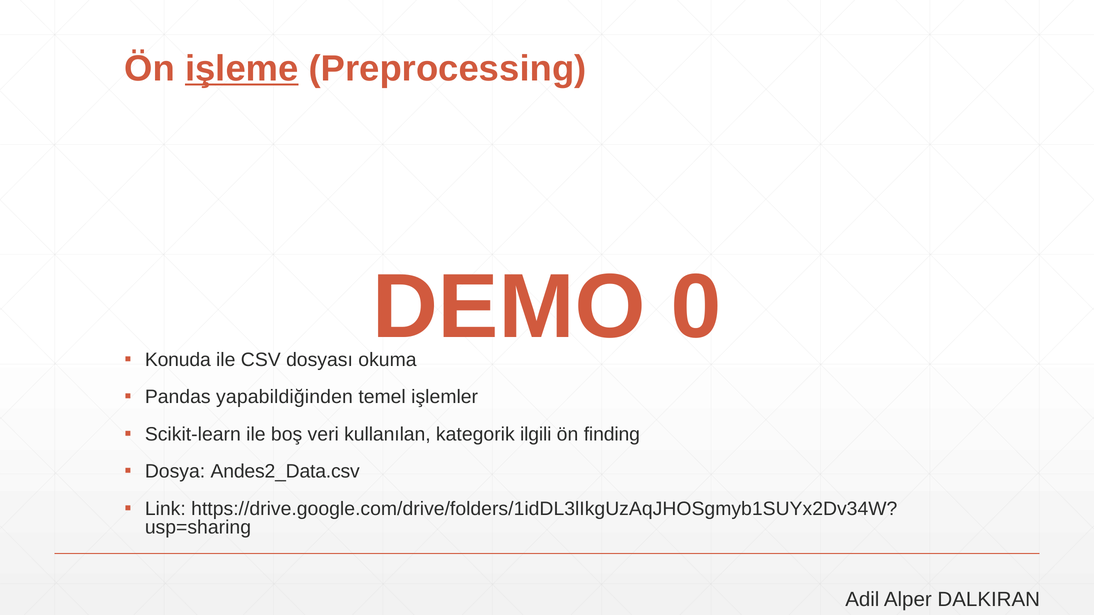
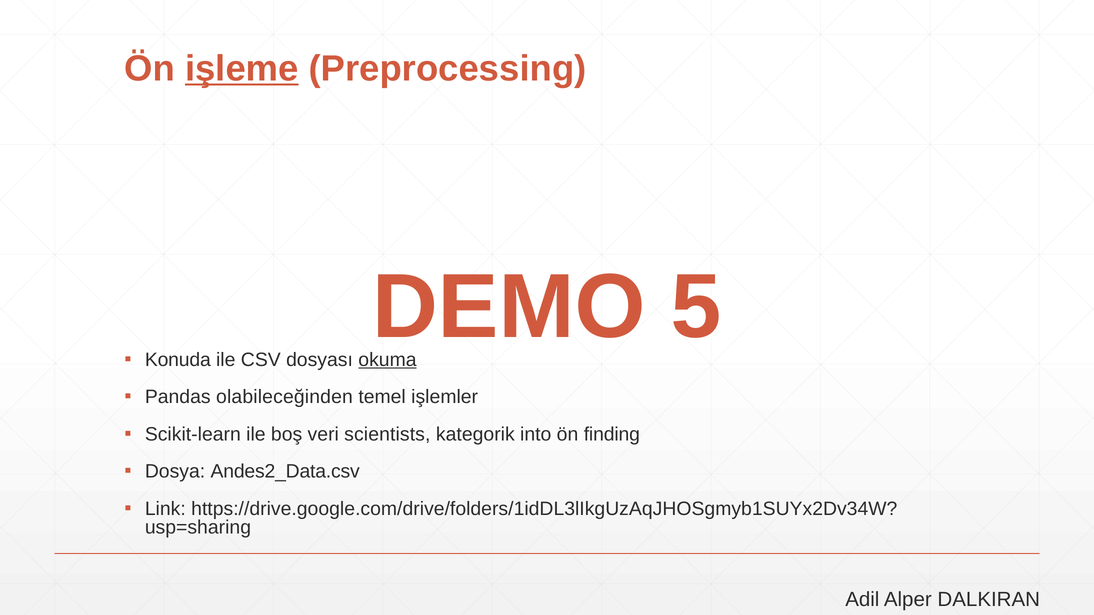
0: 0 -> 5
okuma underline: none -> present
yapabildiğinden: yapabildiğinden -> olabileceğinden
kullanılan: kullanılan -> scientists
ilgili: ilgili -> into
